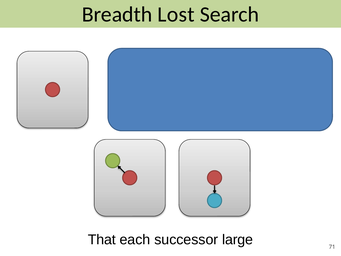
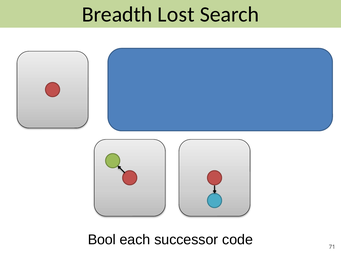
That: That -> Bool
large: large -> code
